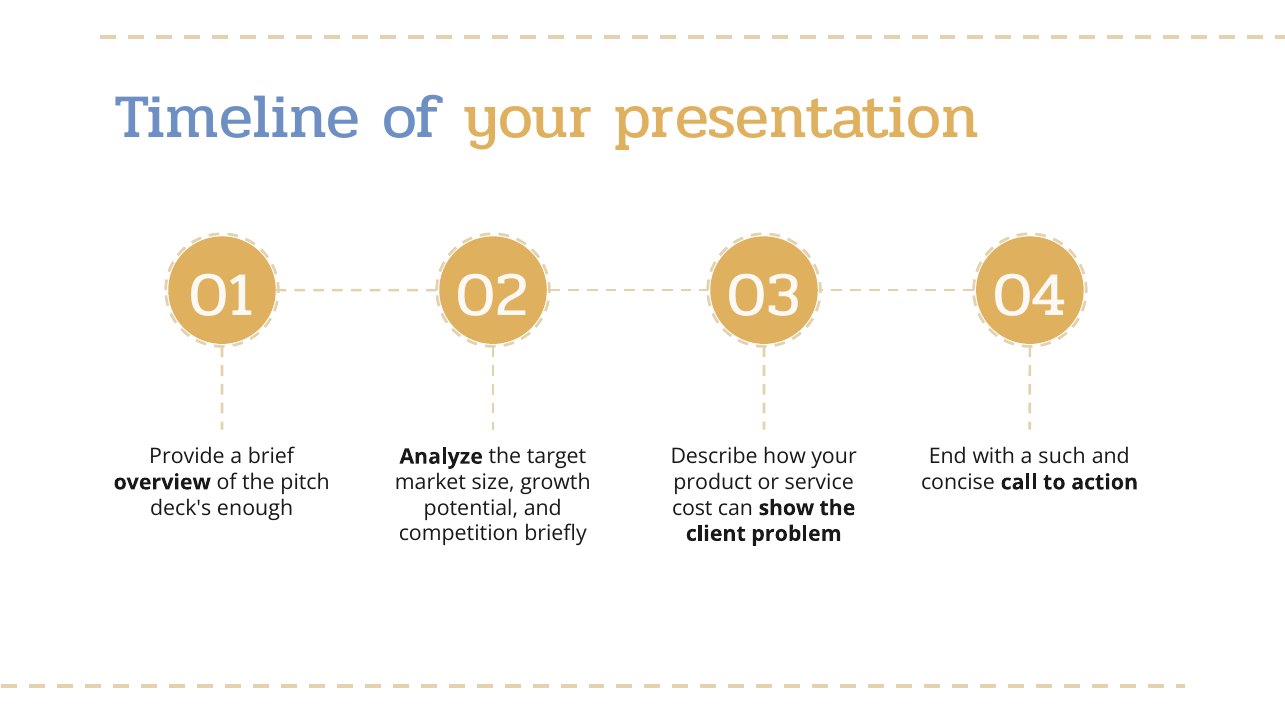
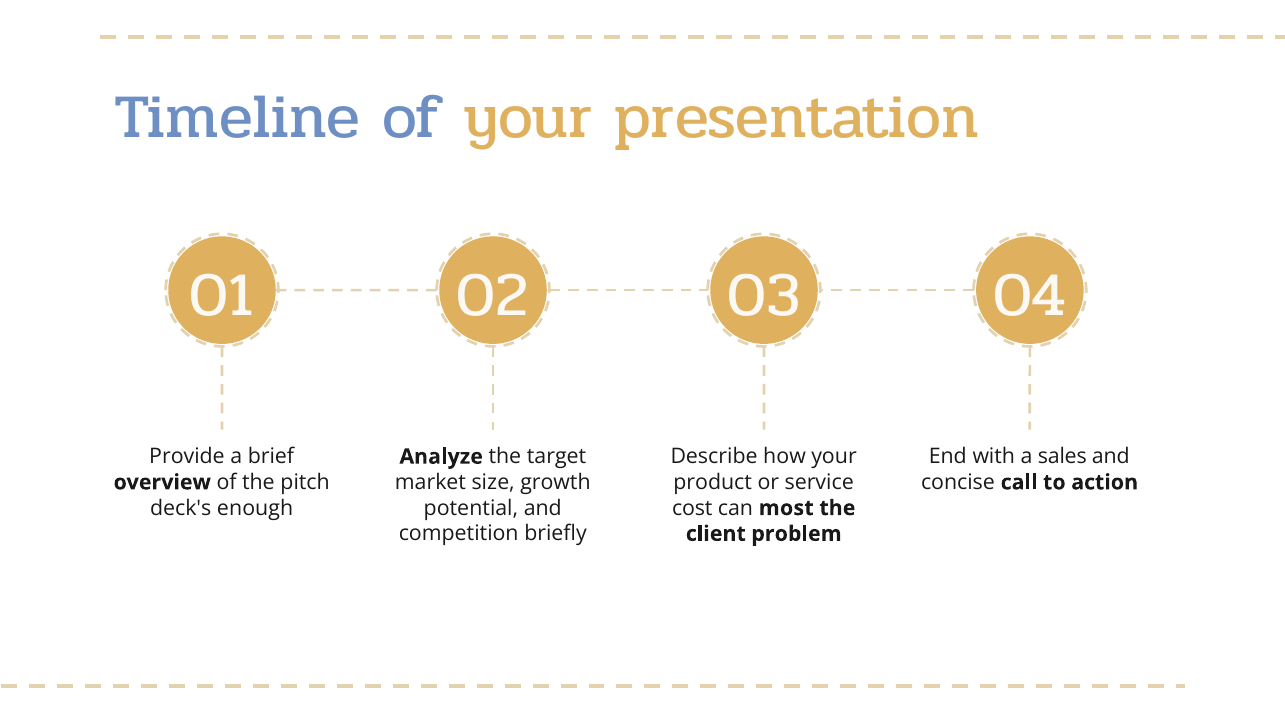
such: such -> sales
show: show -> most
